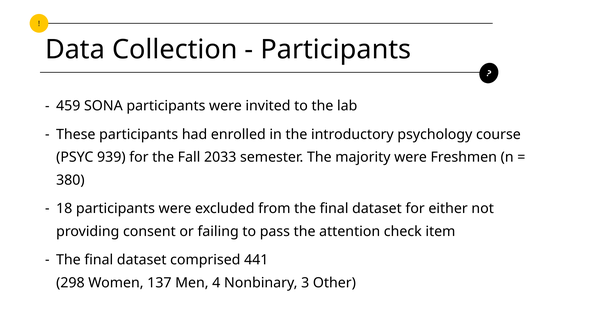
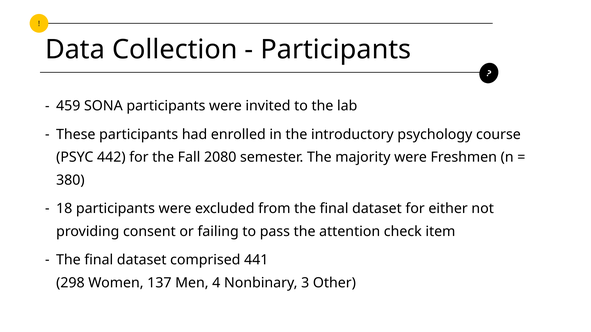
939: 939 -> 442
2033: 2033 -> 2080
